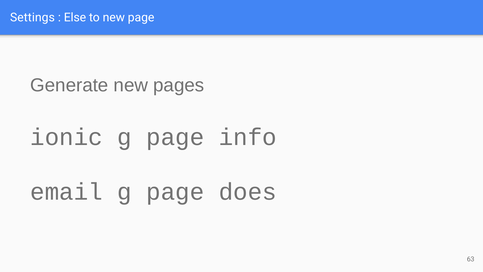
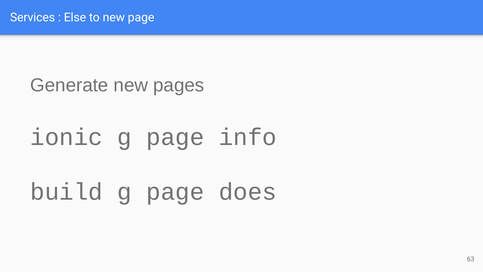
Settings: Settings -> Services
email: email -> build
